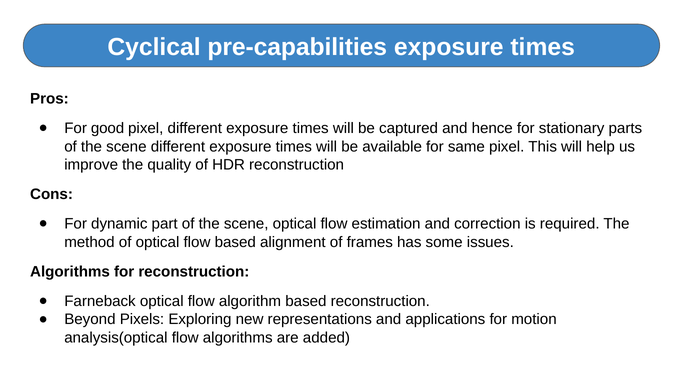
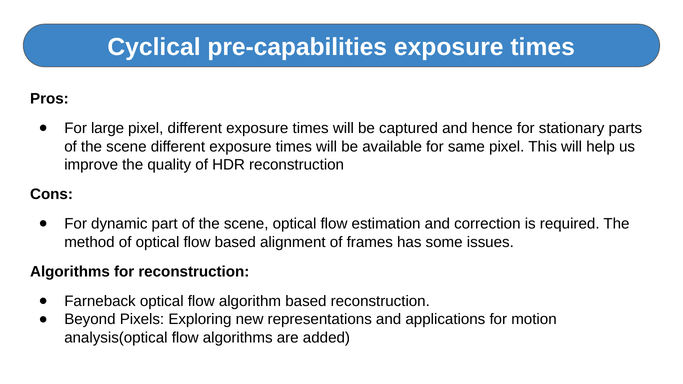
good: good -> large
